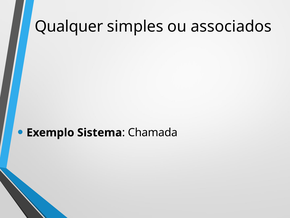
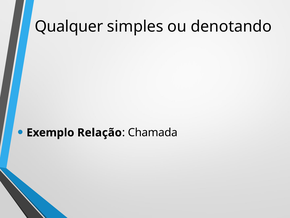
associados: associados -> denotando
Sistema: Sistema -> Relação
